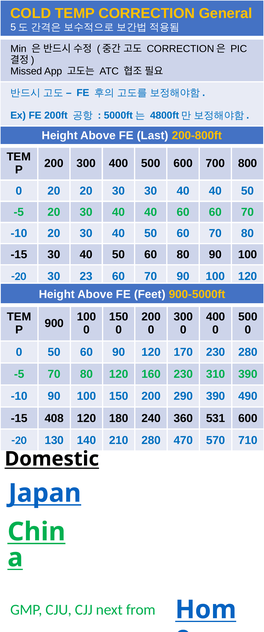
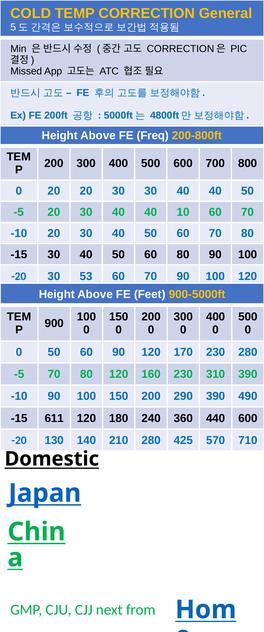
Last: Last -> Freq
40 60: 60 -> 10
23: 23 -> 53
408: 408 -> 611
531: 531 -> 440
470: 470 -> 425
